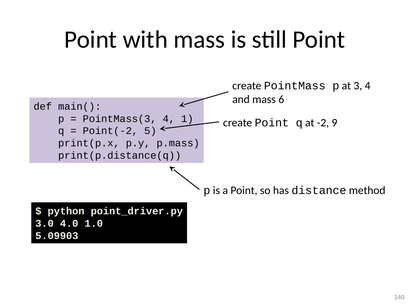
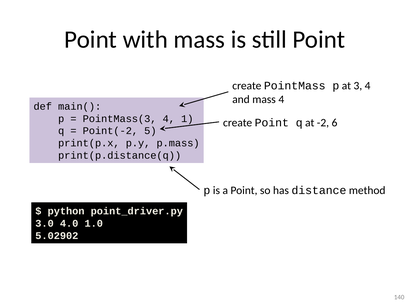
mass 6: 6 -> 4
9: 9 -> 6
5.09903: 5.09903 -> 5.02902
